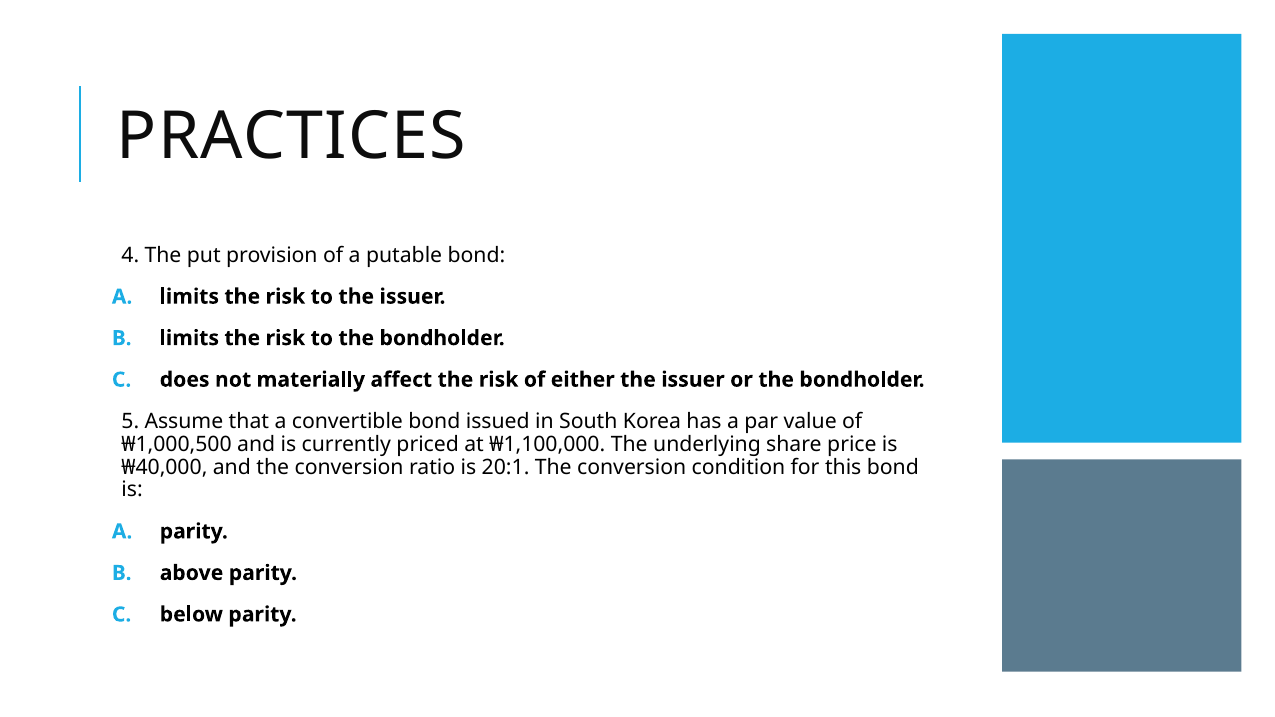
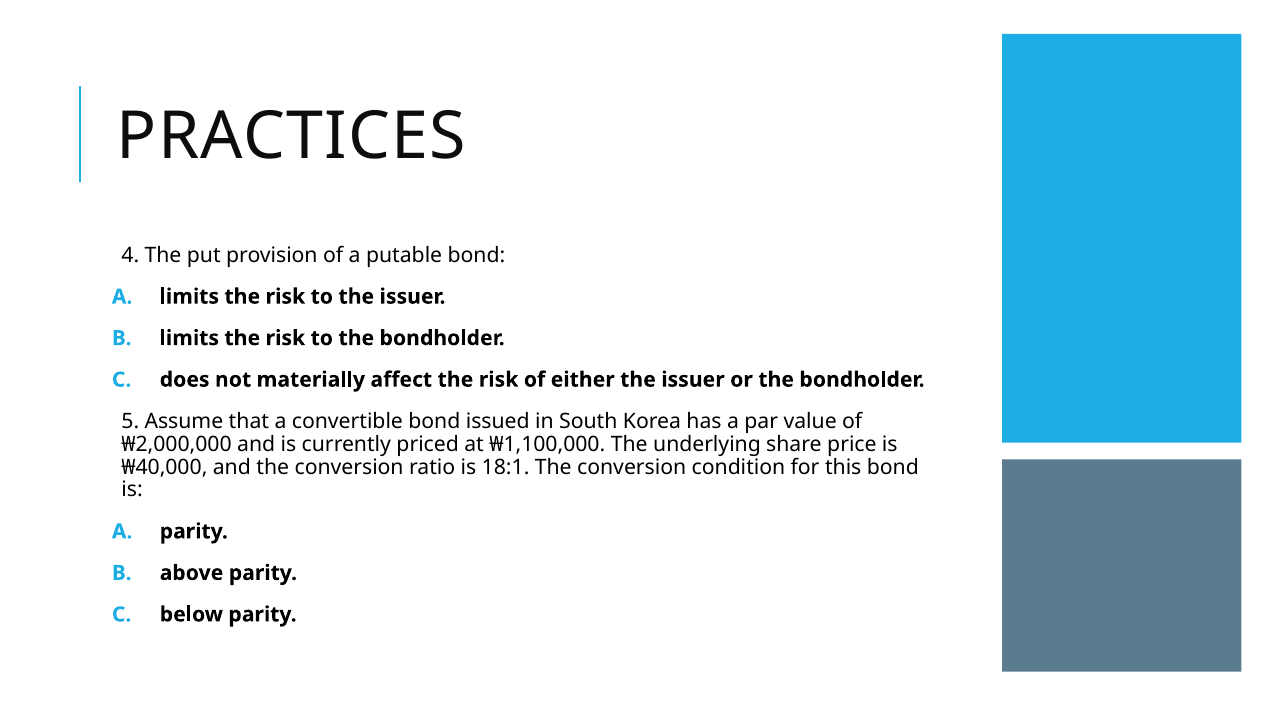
₩1,000,500: ₩1,000,500 -> ₩2,000,000
20:1: 20:1 -> 18:1
